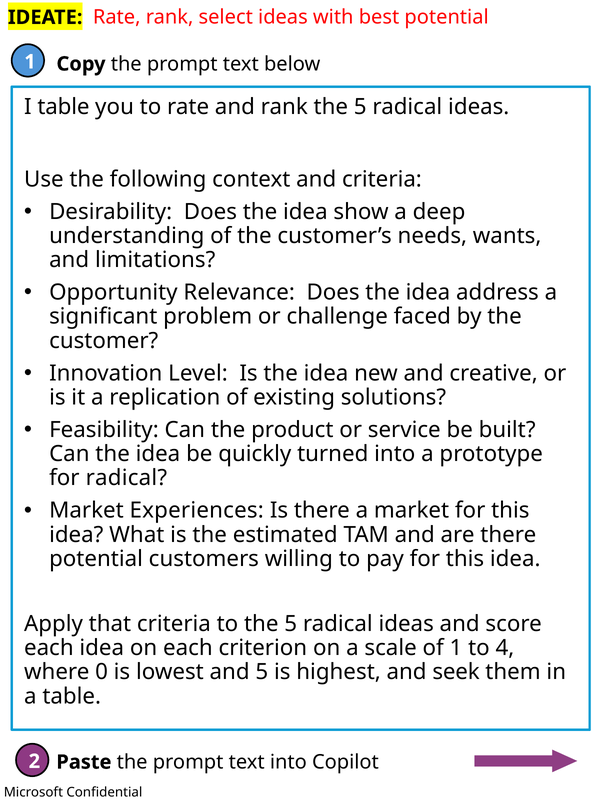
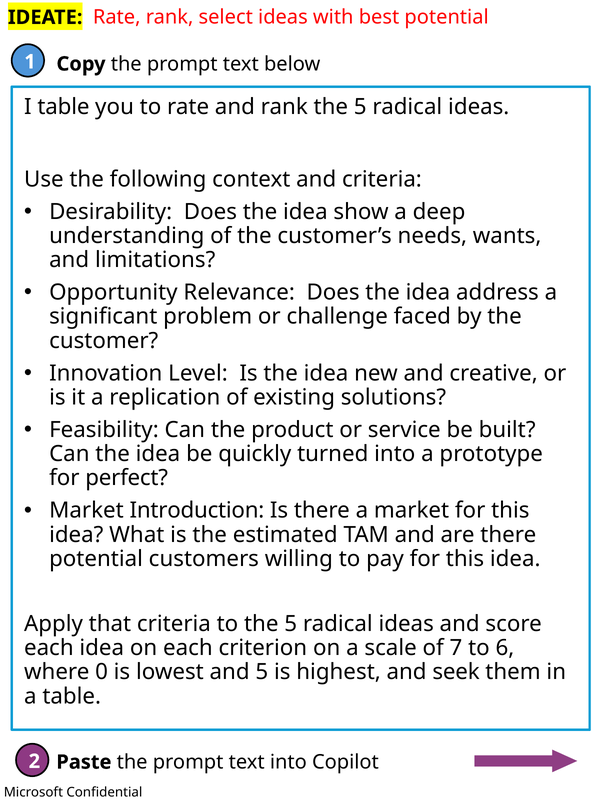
for radical: radical -> perfect
Experiences: Experiences -> Introduction
of 1: 1 -> 7
4: 4 -> 6
